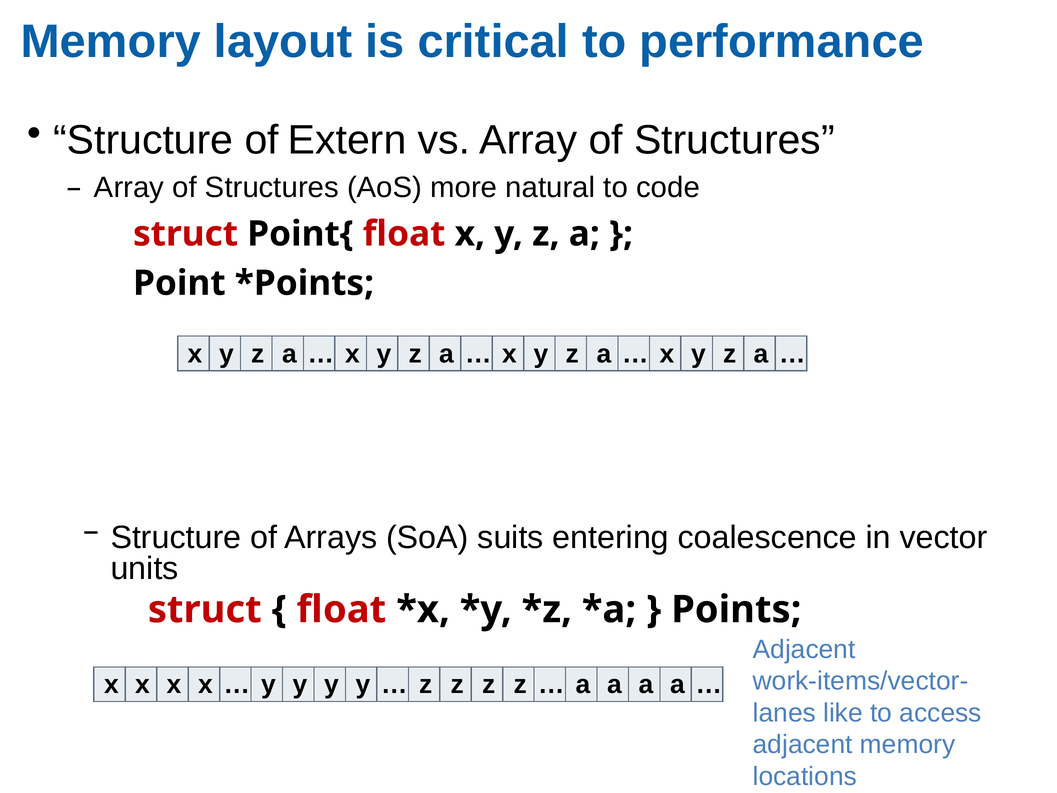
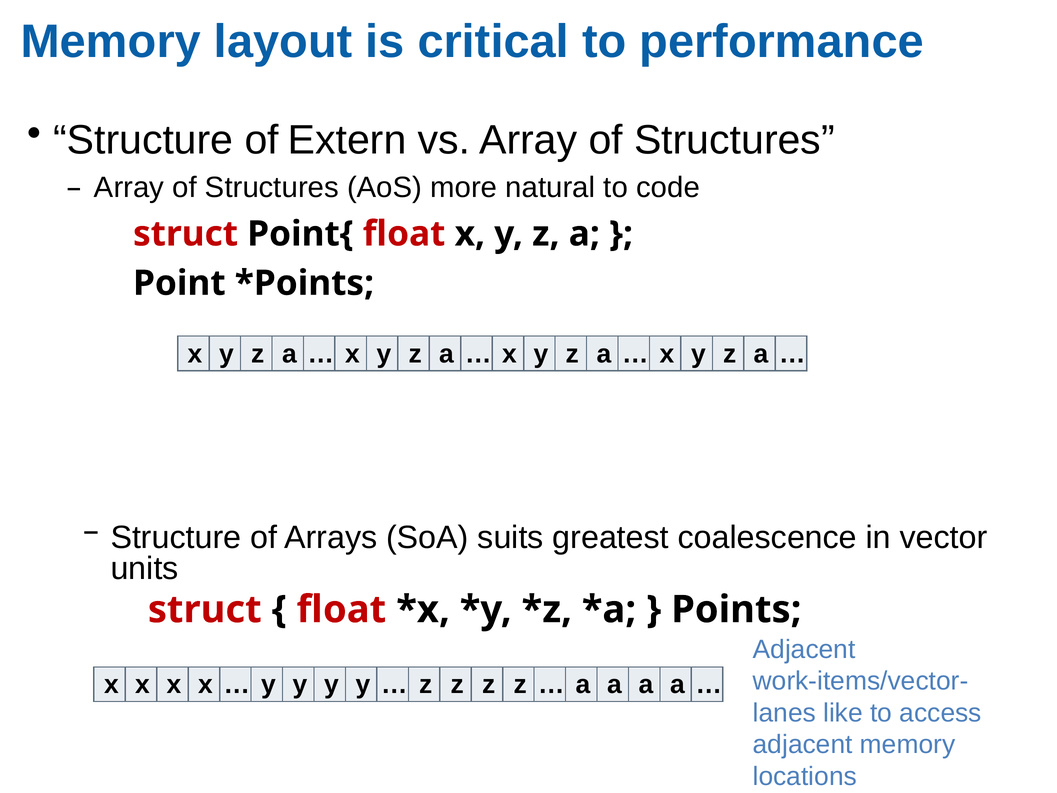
entering: entering -> greatest
